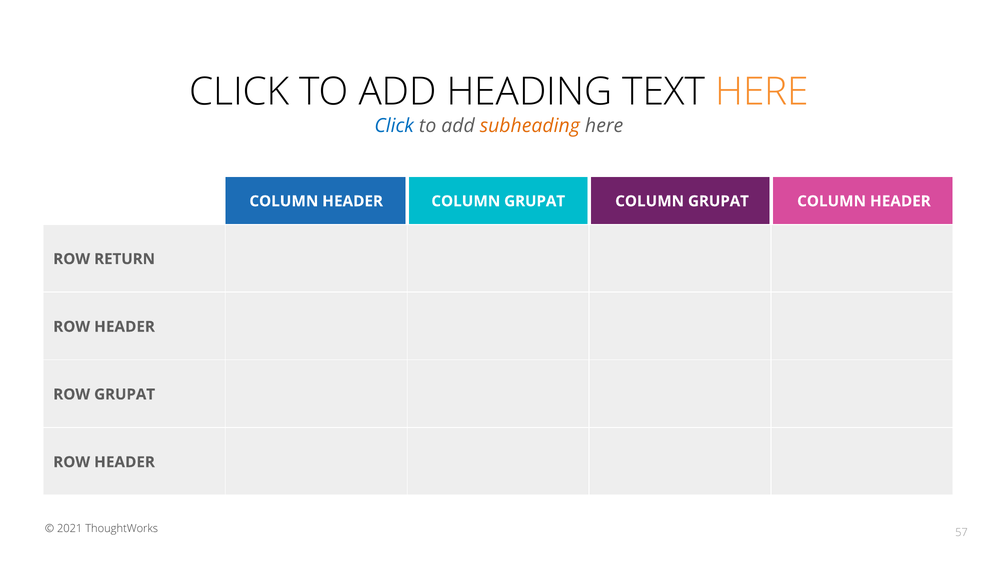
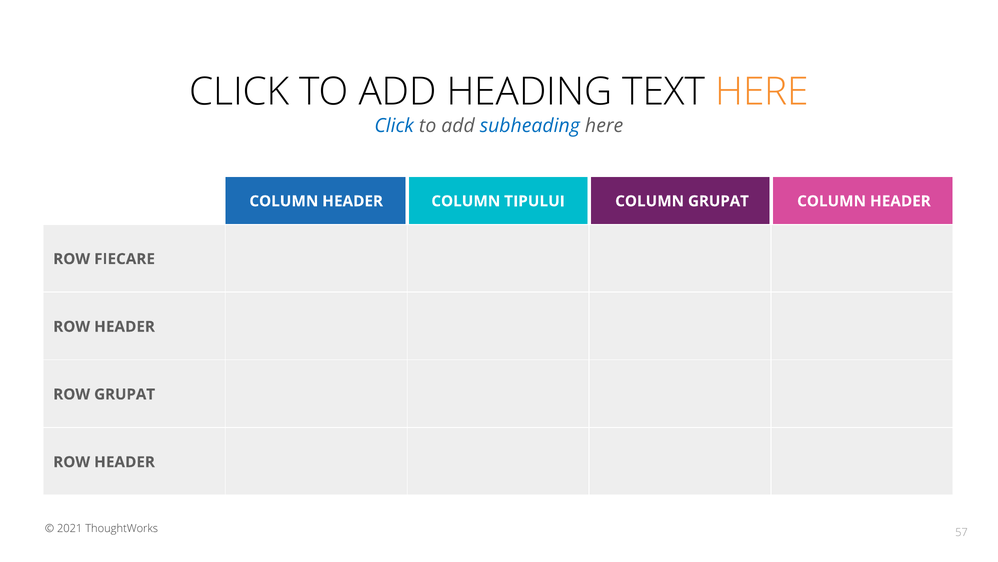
subheading colour: orange -> blue
HEADER COLUMN GRUPAT: GRUPAT -> TIPULUI
RETURN: RETURN -> FIECARE
